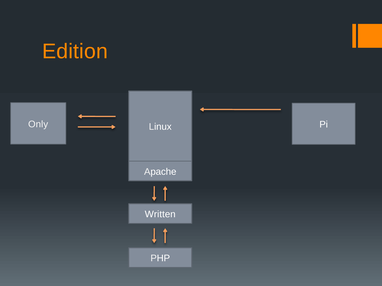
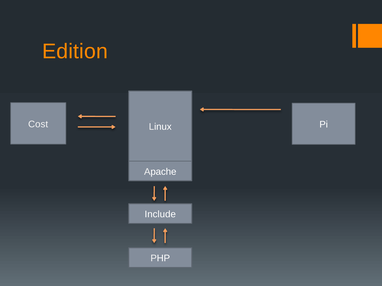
Only: Only -> Cost
Written: Written -> Include
